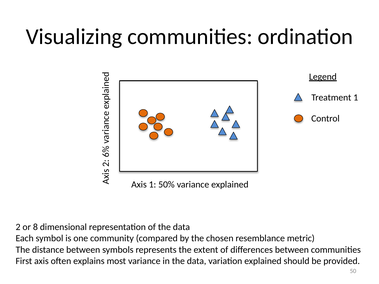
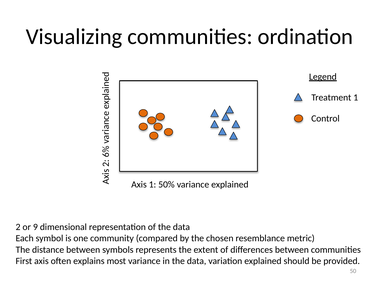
8: 8 -> 9
